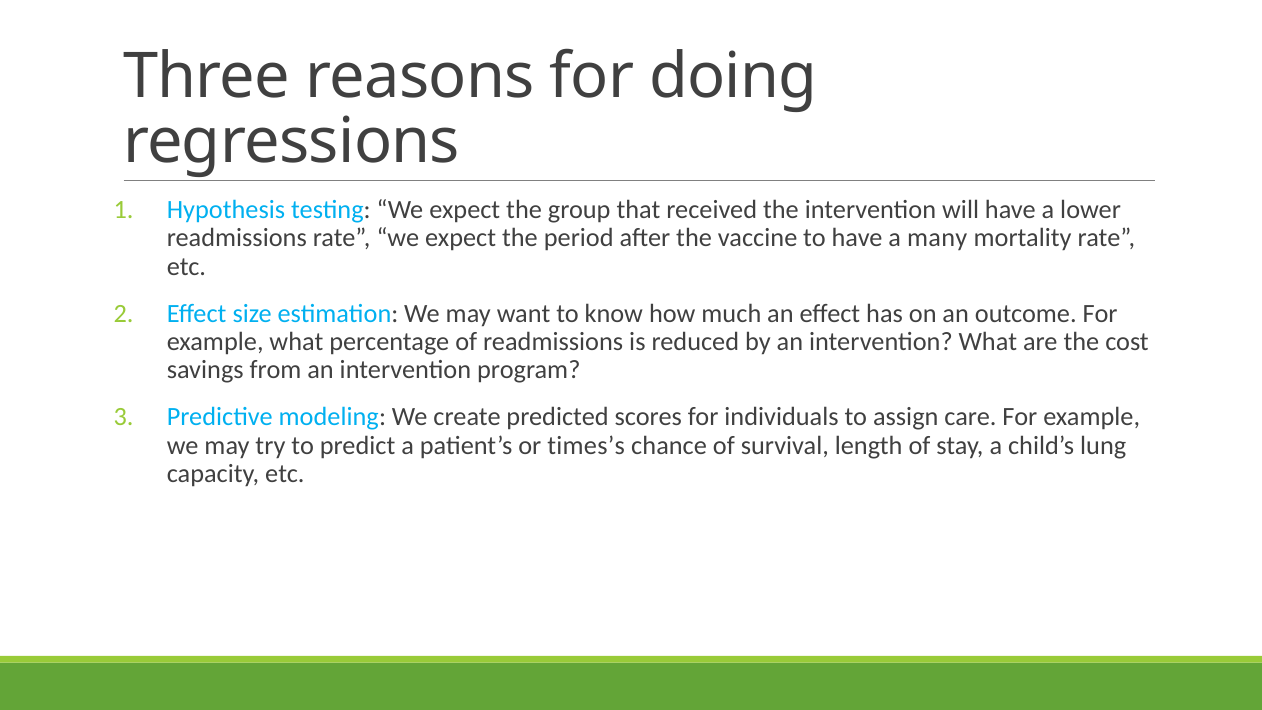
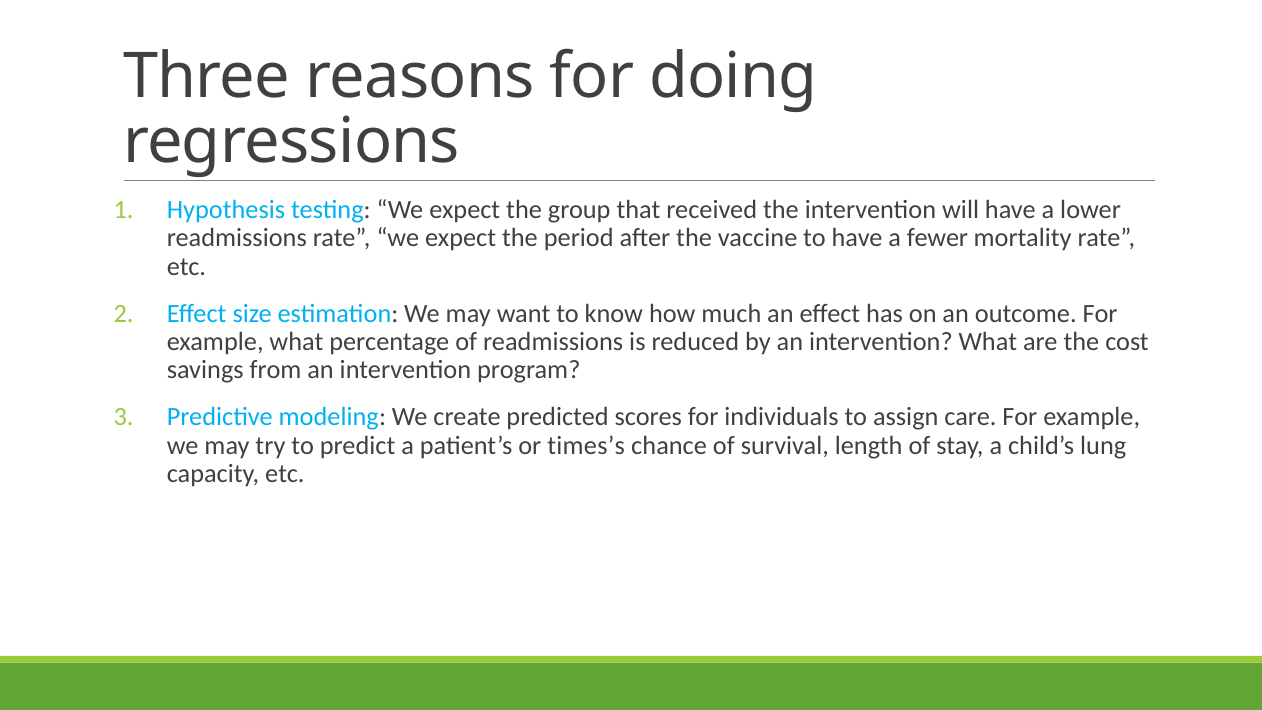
many: many -> fewer
